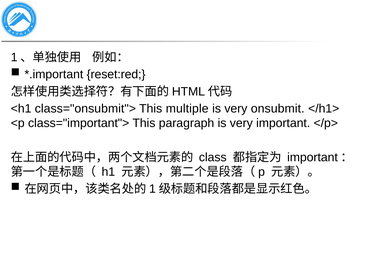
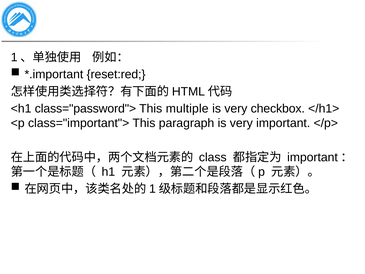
class="onsubmit">: class="onsubmit"> -> class="password">
onsubmit: onsubmit -> checkbox
